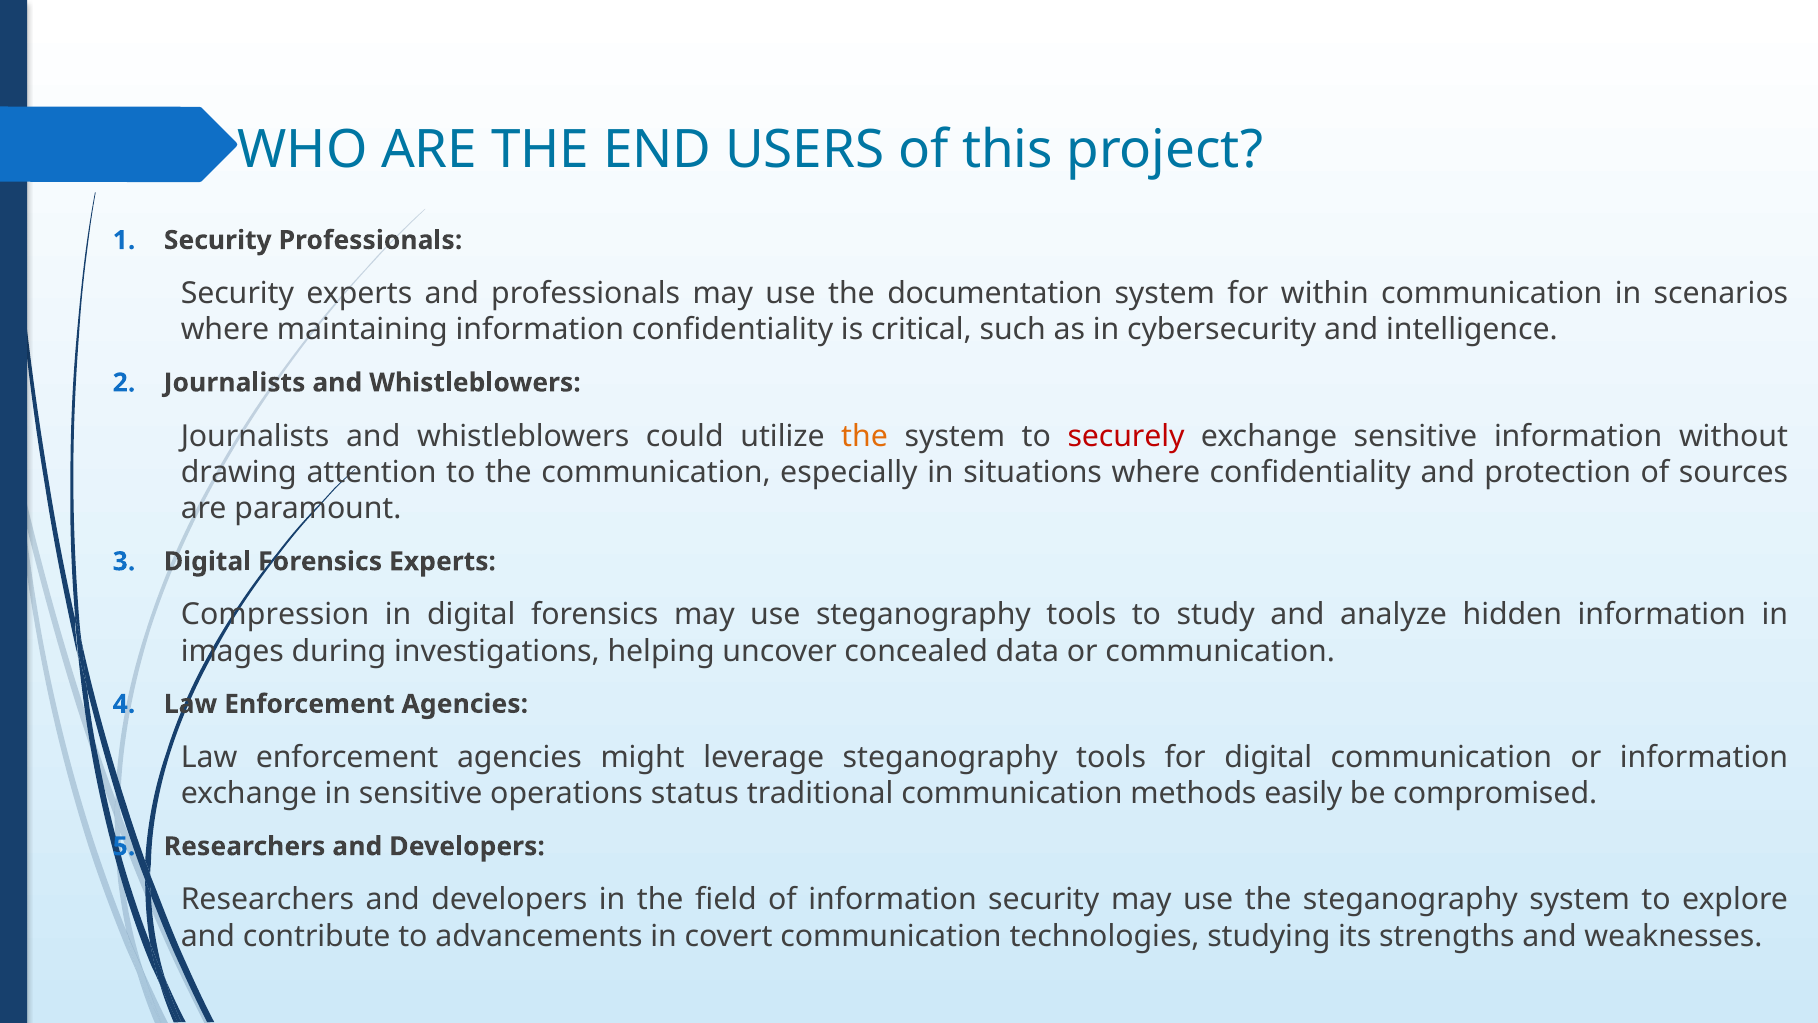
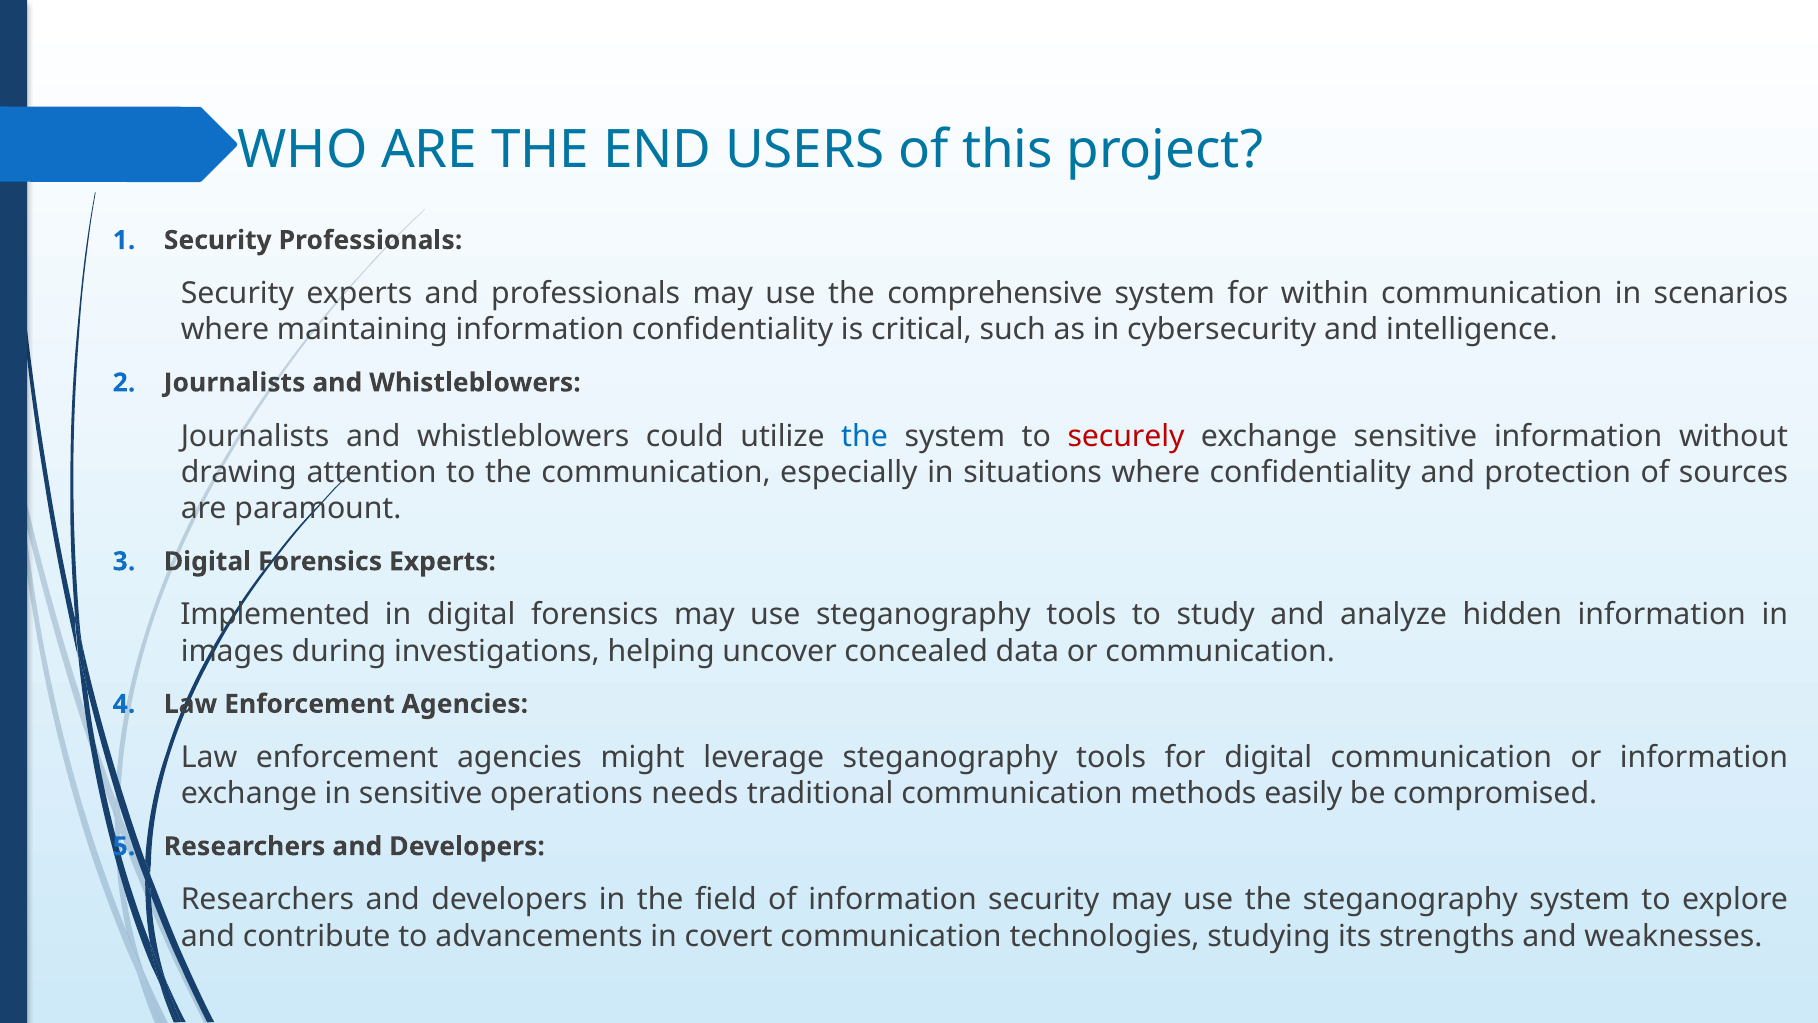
documentation: documentation -> comprehensive
the at (865, 436) colour: orange -> blue
Compression: Compression -> Implemented
status: status -> needs
